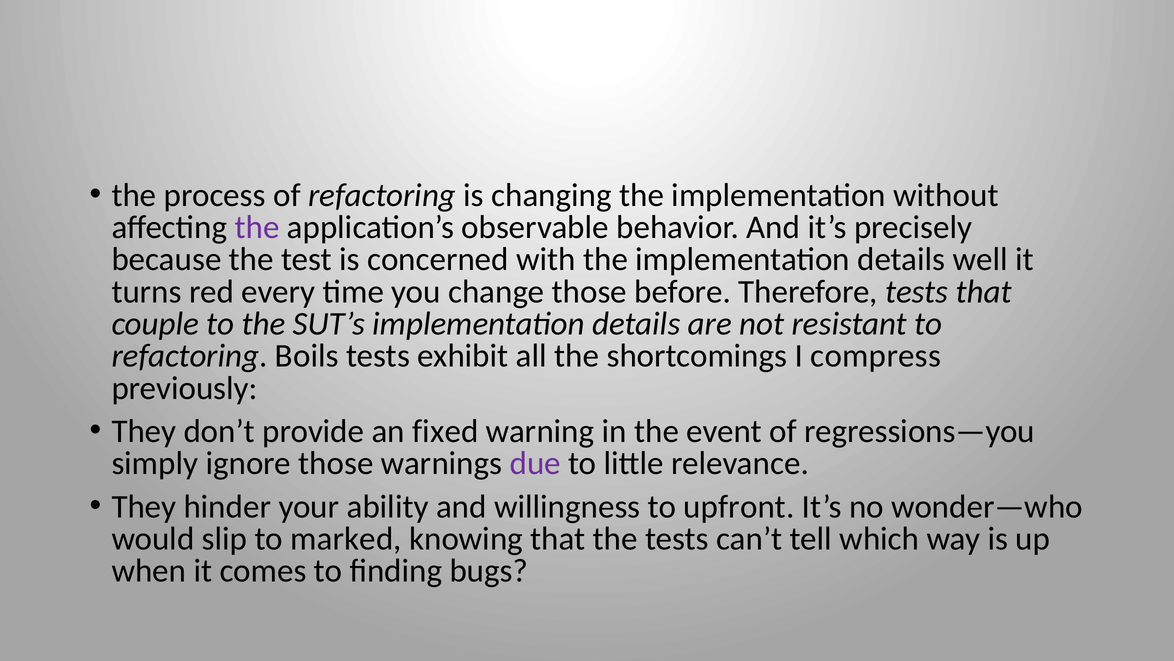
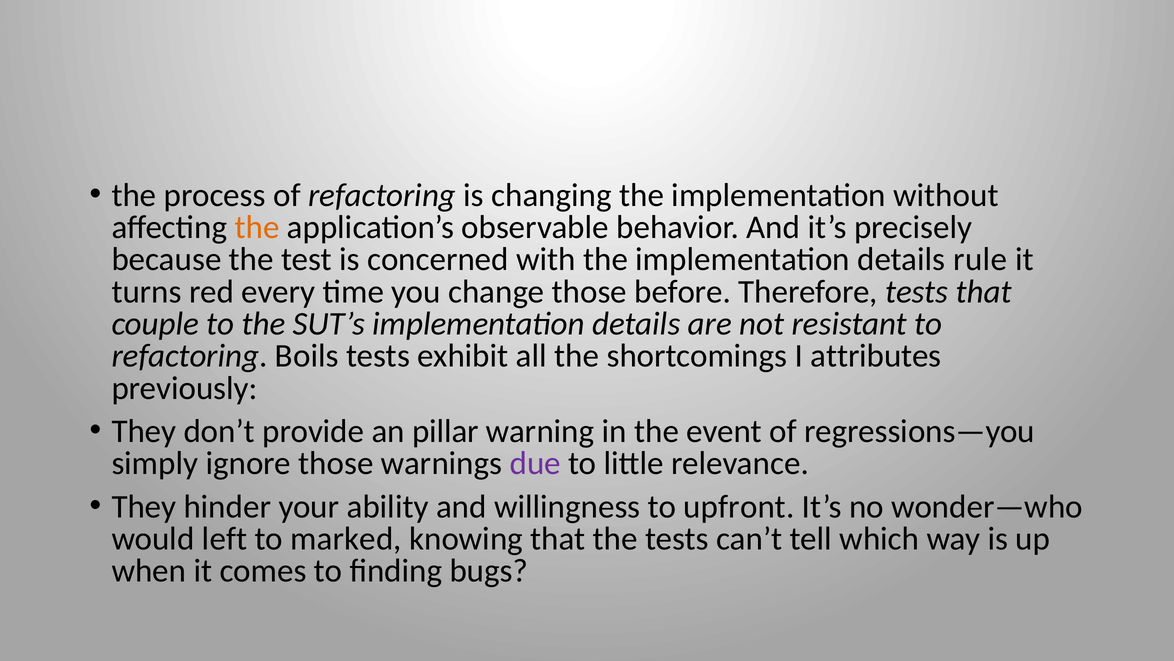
the at (257, 227) colour: purple -> orange
well: well -> rule
compress: compress -> attributes
fixed: fixed -> pillar
slip: slip -> left
